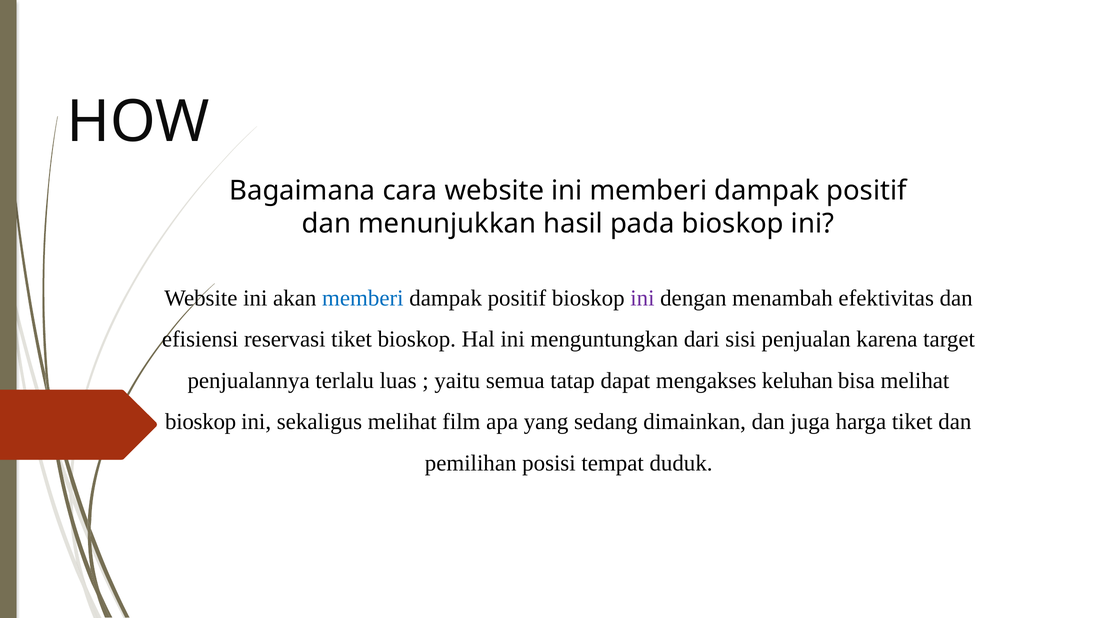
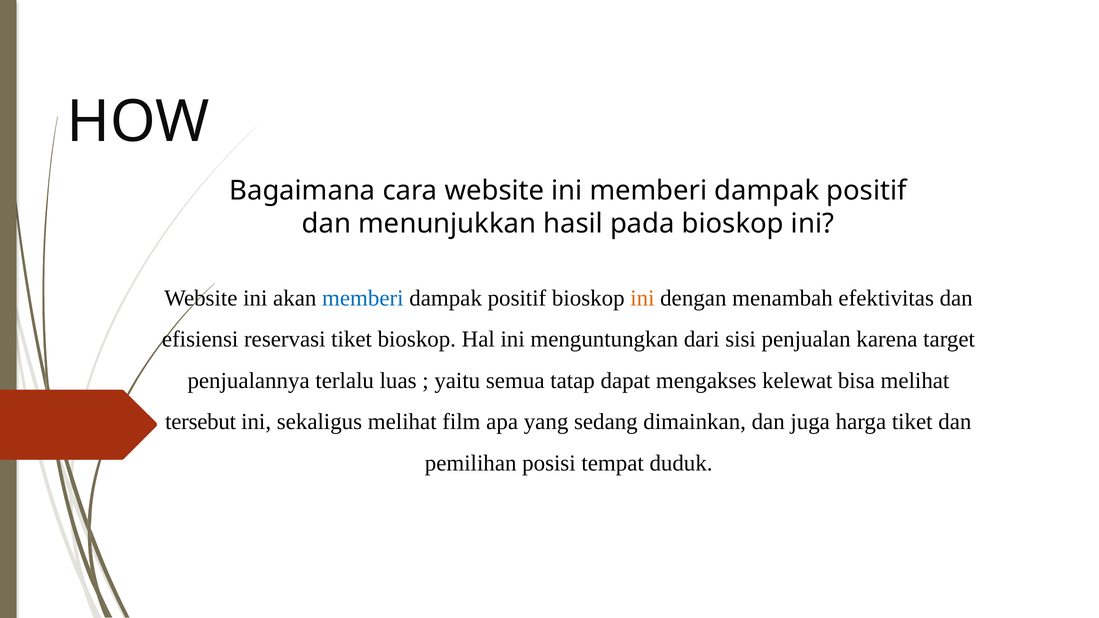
ini at (642, 298) colour: purple -> orange
keluhan: keluhan -> kelewat
bioskop at (201, 422): bioskop -> tersebut
